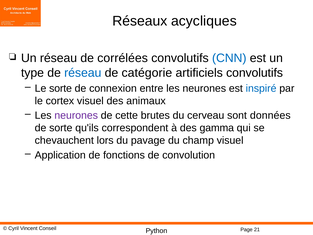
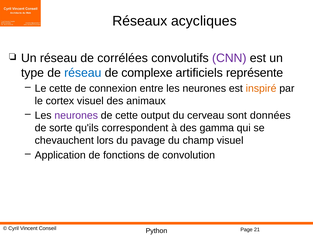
CNN colour: blue -> purple
catégorie: catégorie -> complexe
artificiels convolutifs: convolutifs -> représente
Le sorte: sorte -> cette
inspiré colour: blue -> orange
brutes: brutes -> output
